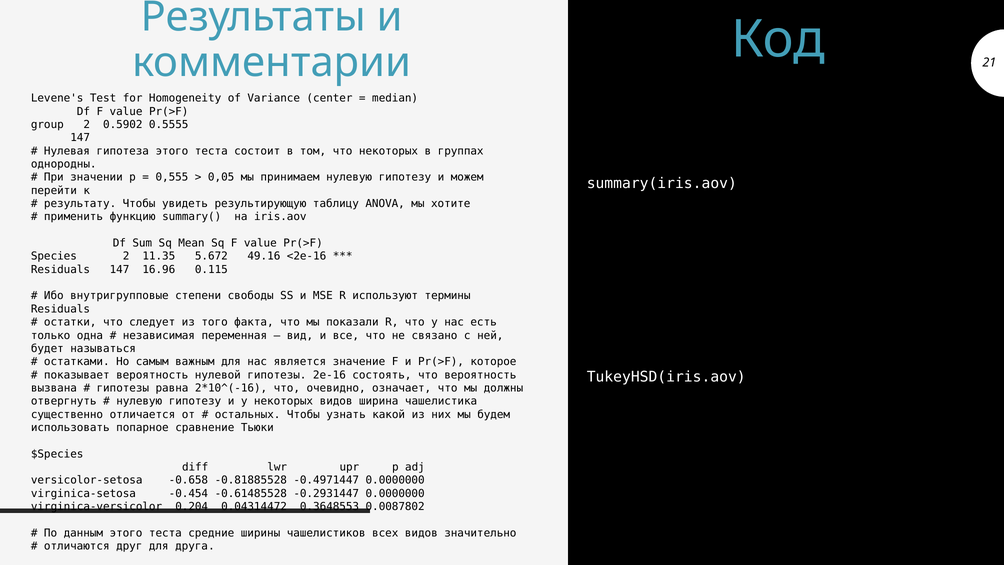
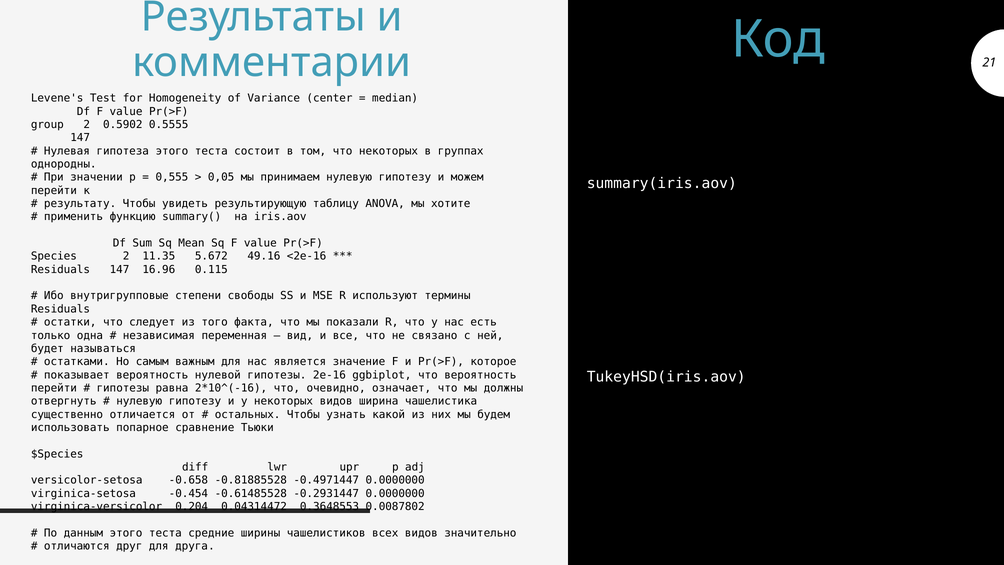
состоять: состоять -> ggbiplot
вызвана at (54, 388): вызвана -> перейти
